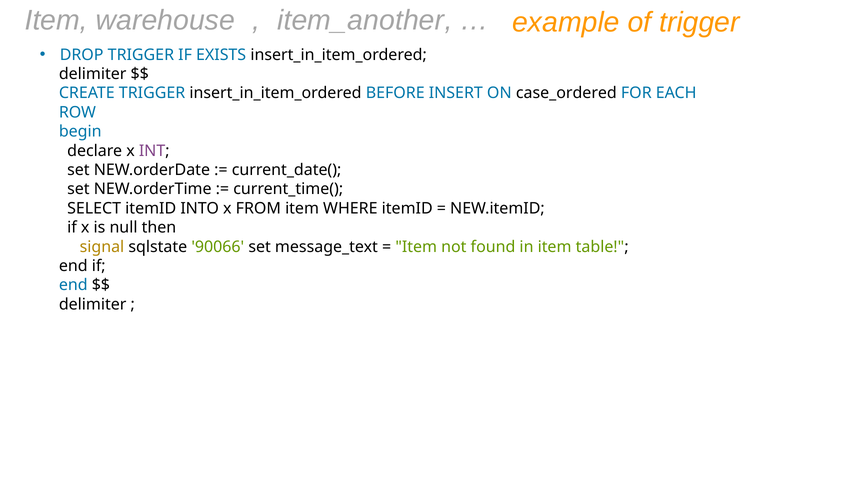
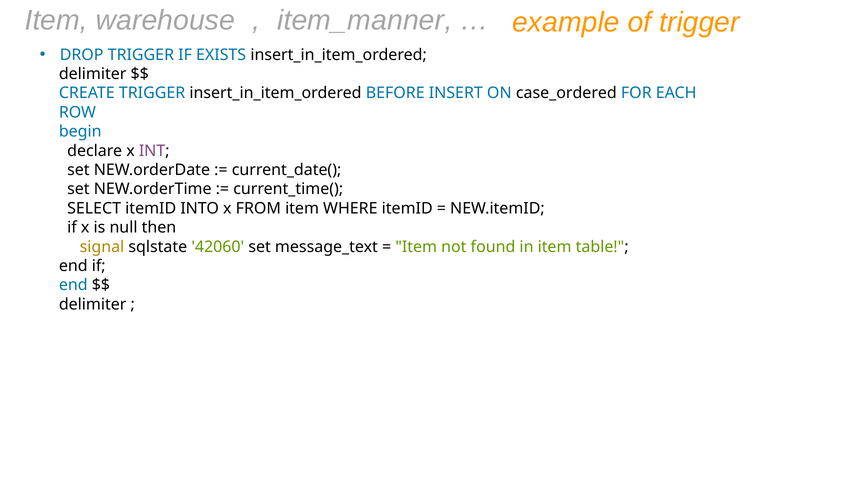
item_another: item_another -> item_manner
90066: 90066 -> 42060
